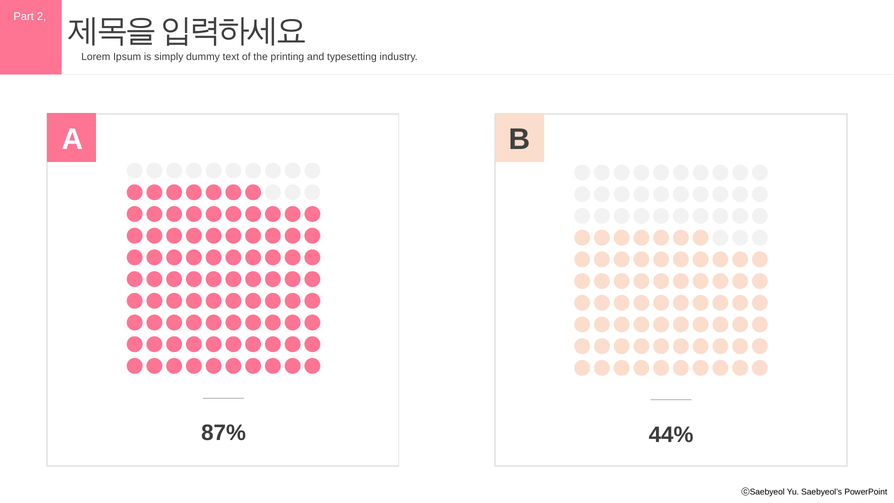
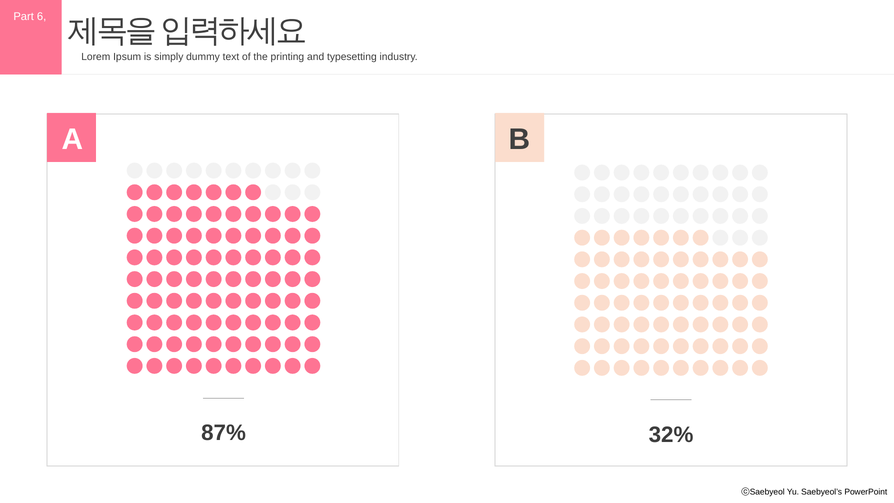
2: 2 -> 6
44%: 44% -> 32%
